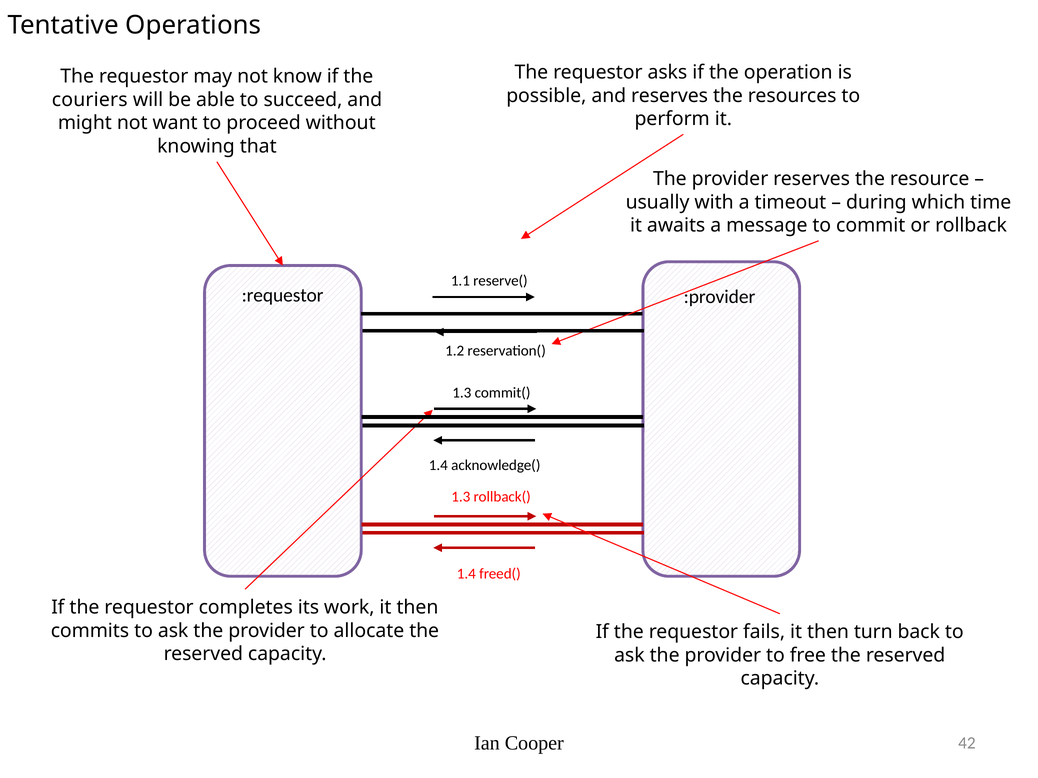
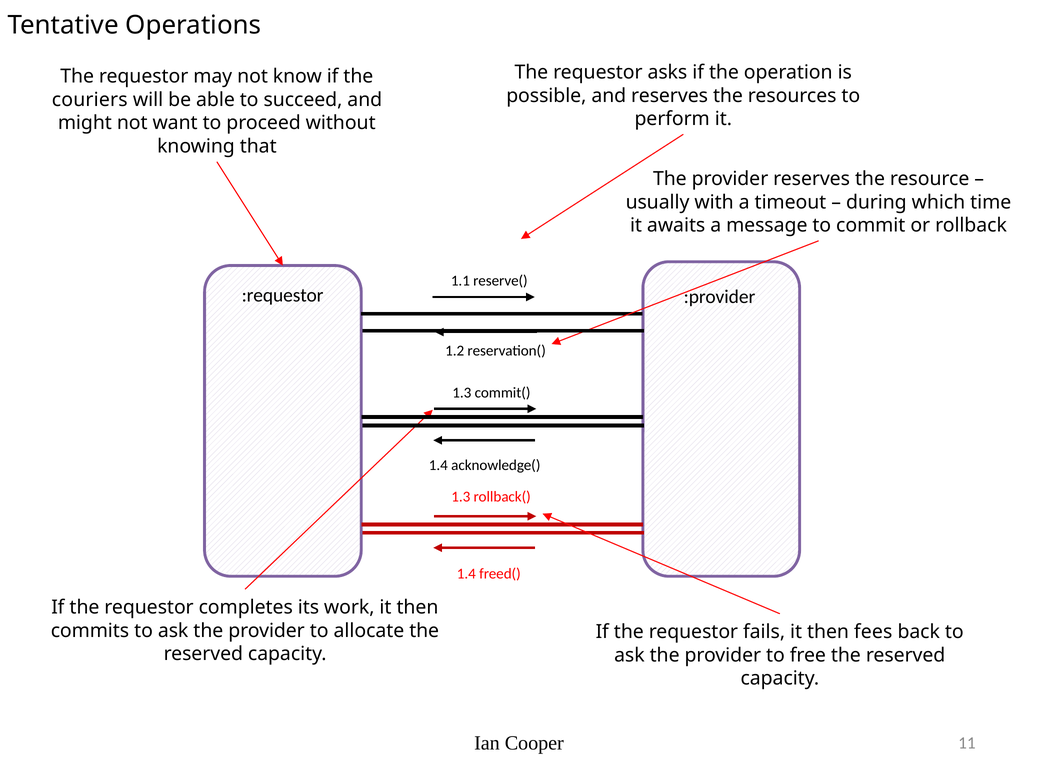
turn: turn -> fees
42: 42 -> 11
